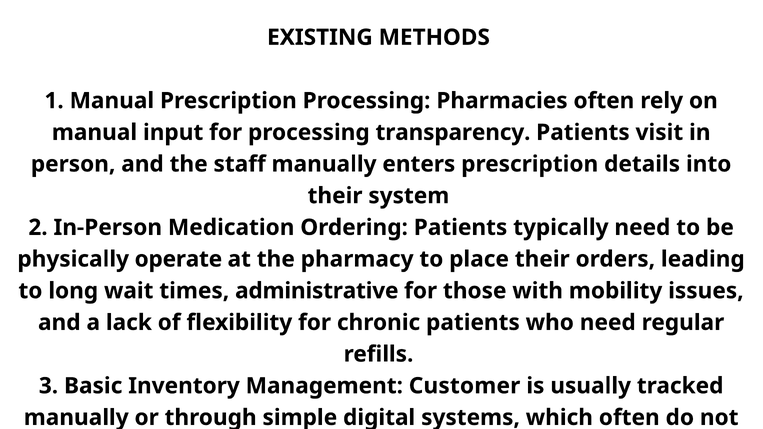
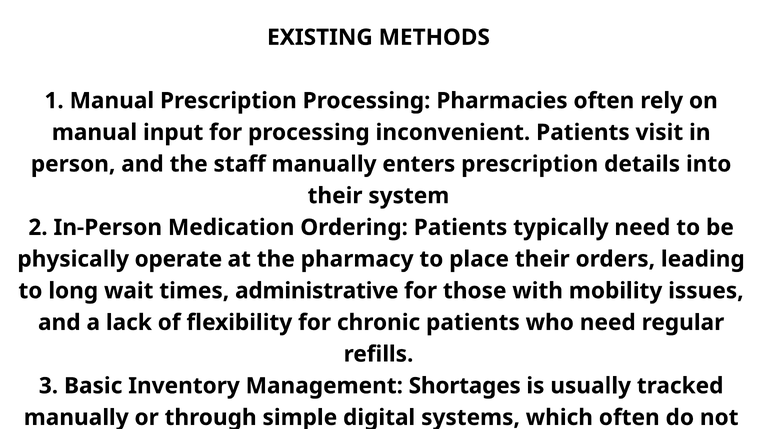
transparency: transparency -> inconvenient
Management Customer: Customer -> Shortages
